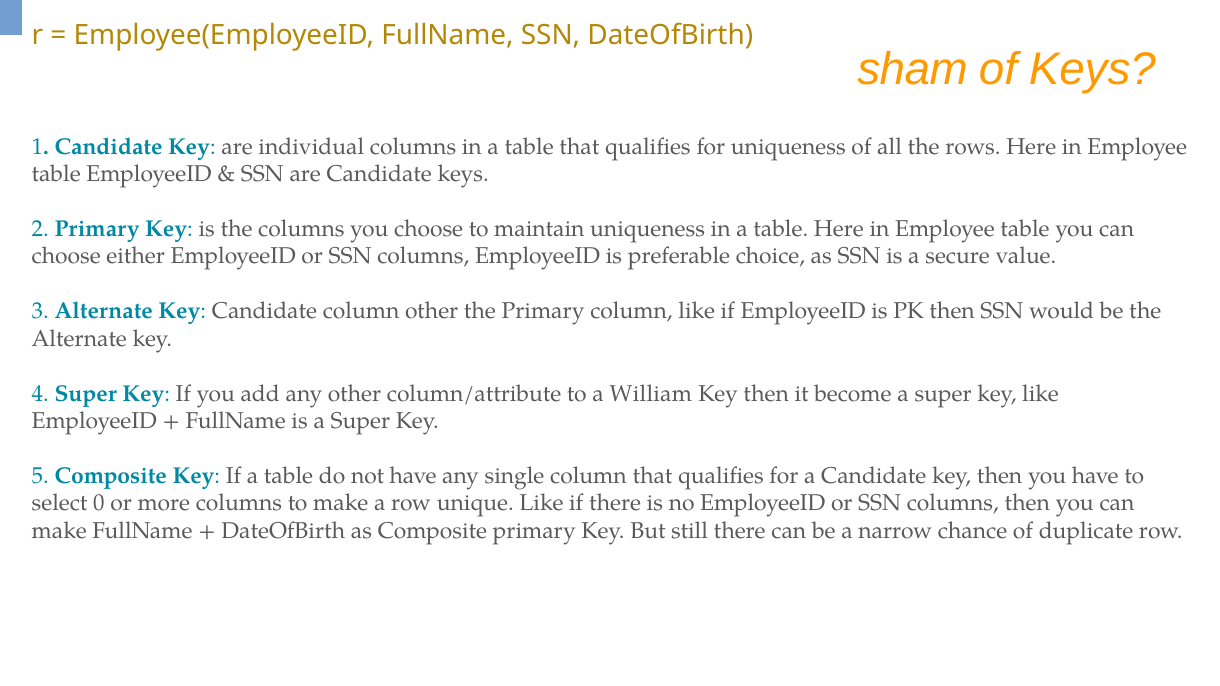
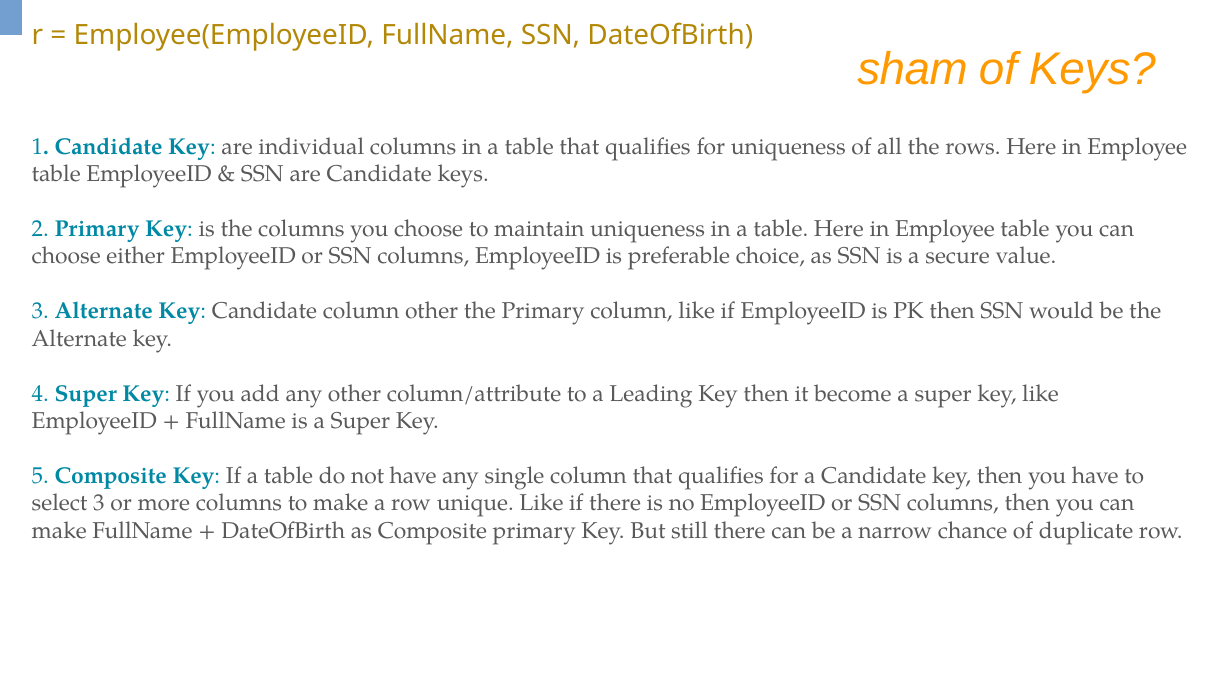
William: William -> Leading
select 0: 0 -> 3
